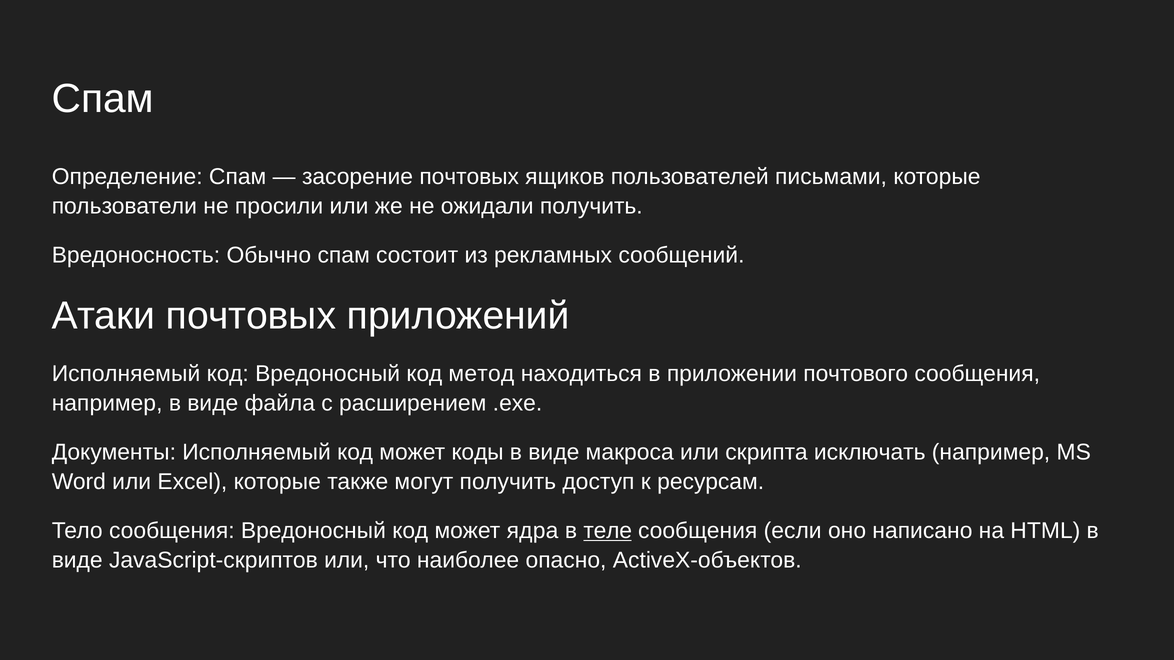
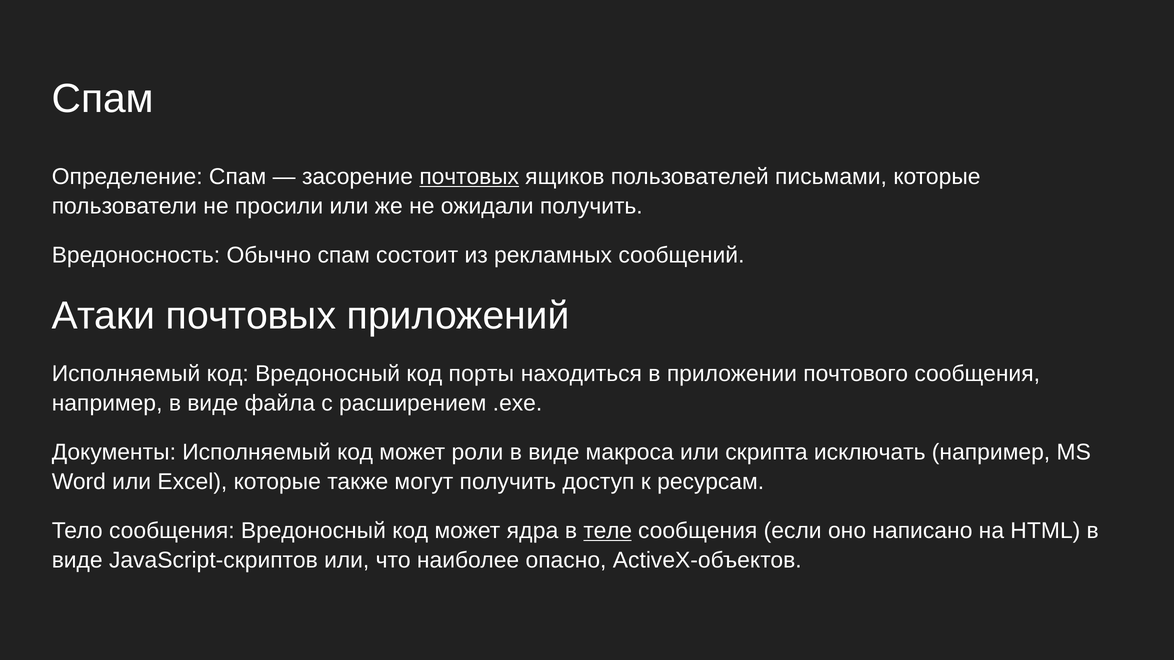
почтовых at (469, 177) underline: none -> present
метод: метод -> порты
коды: коды -> роли
